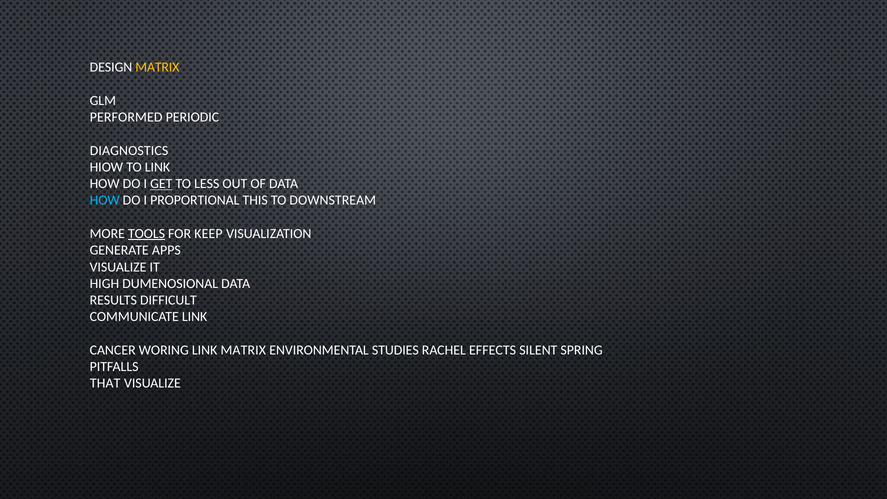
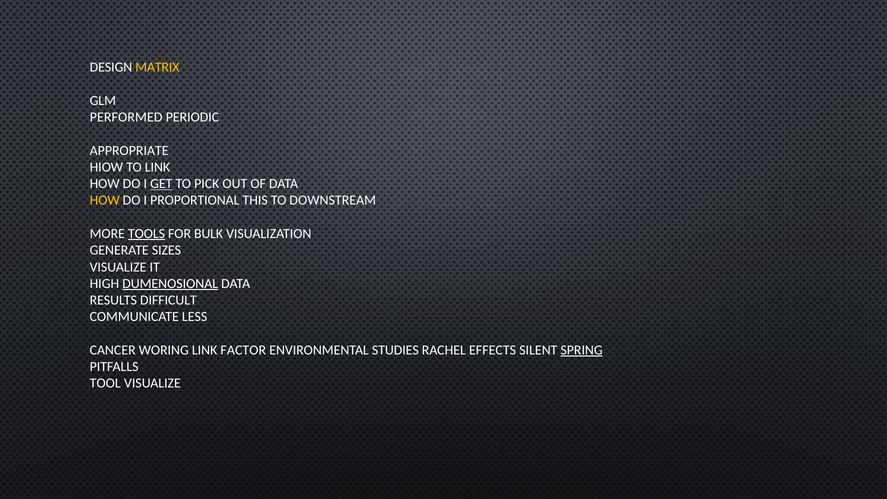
DIAGNOSTICS: DIAGNOSTICS -> APPROPRIATE
LESS: LESS -> PICK
HOW at (105, 200) colour: light blue -> yellow
KEEP: KEEP -> BULK
APPS: APPS -> SIZES
DUMENOSIONAL underline: none -> present
COMMUNICATE LINK: LINK -> LESS
LINK MATRIX: MATRIX -> FACTOR
SPRING underline: none -> present
THAT: THAT -> TOOL
